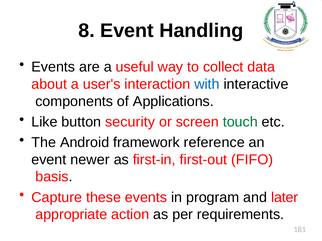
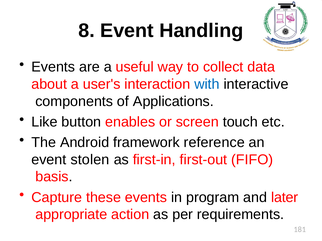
security: security -> enables
touch colour: green -> black
newer: newer -> stolen
